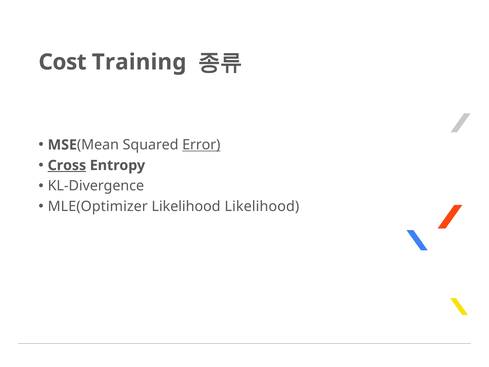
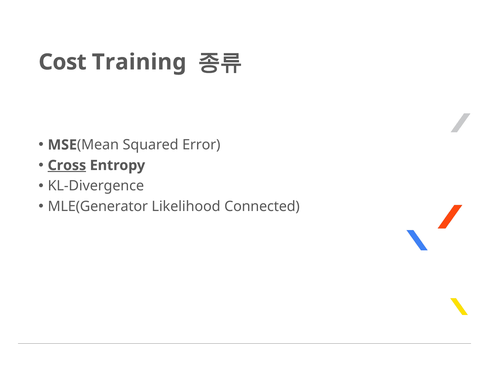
Error underline: present -> none
MLE(Optimizer: MLE(Optimizer -> MLE(Generator
Likelihood Likelihood: Likelihood -> Connected
